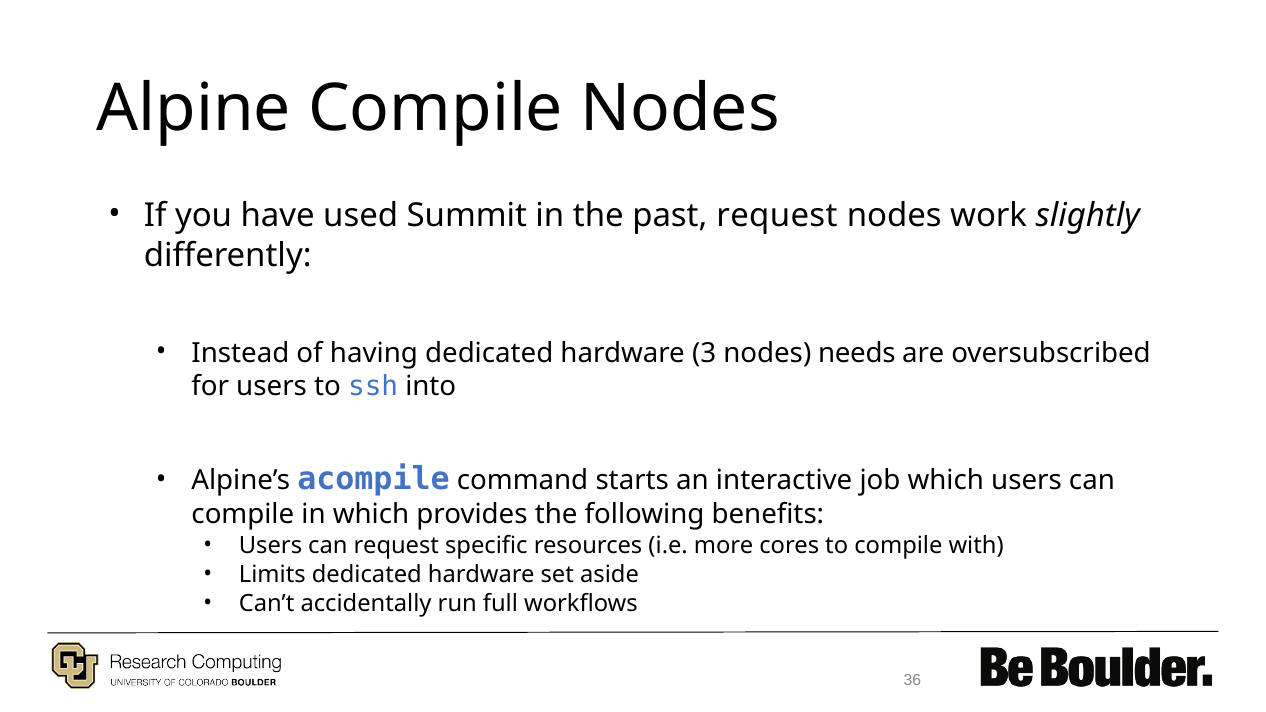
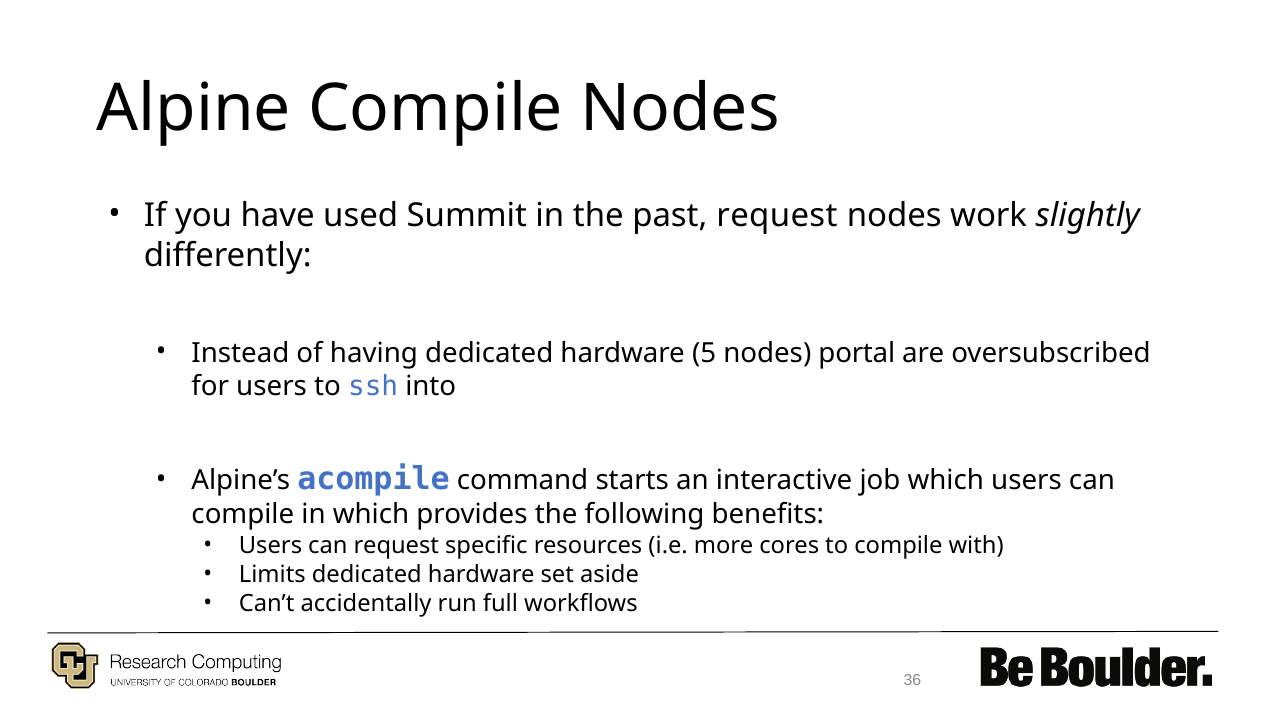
3: 3 -> 5
needs: needs -> portal
